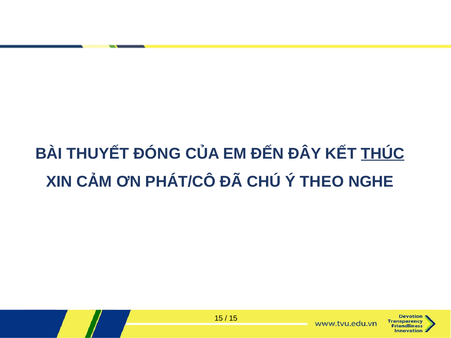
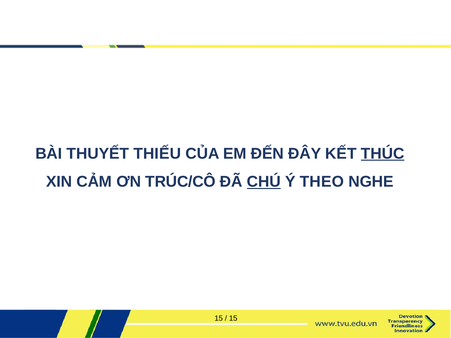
ĐÓNG: ĐÓNG -> THIẾU
PHÁT/CÔ: PHÁT/CÔ -> TRÚC/CÔ
CHÚ underline: none -> present
